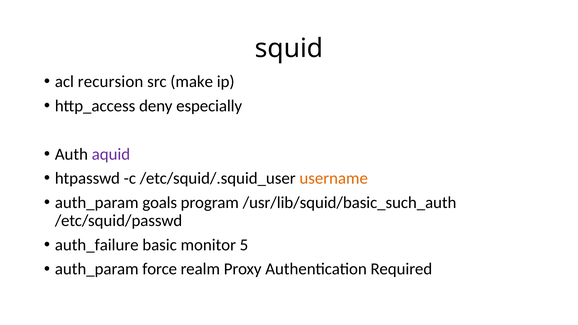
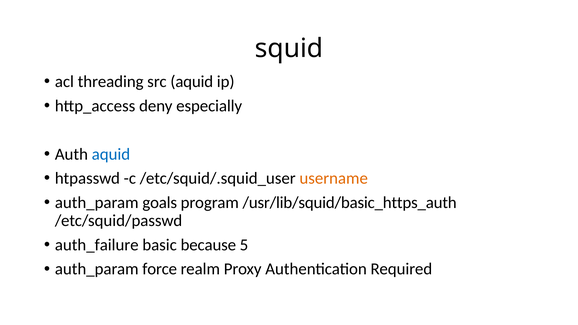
recursion: recursion -> threading
src make: make -> aquid
aquid at (111, 154) colour: purple -> blue
/usr/lib/squid/basic_such_auth: /usr/lib/squid/basic_such_auth -> /usr/lib/squid/basic_https_auth
monitor: monitor -> because
